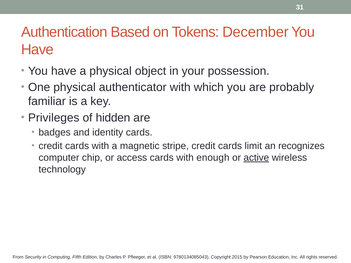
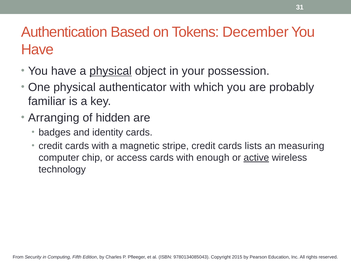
physical at (111, 71) underline: none -> present
Privileges: Privileges -> Arranging
limit: limit -> lists
recognizes: recognizes -> measuring
